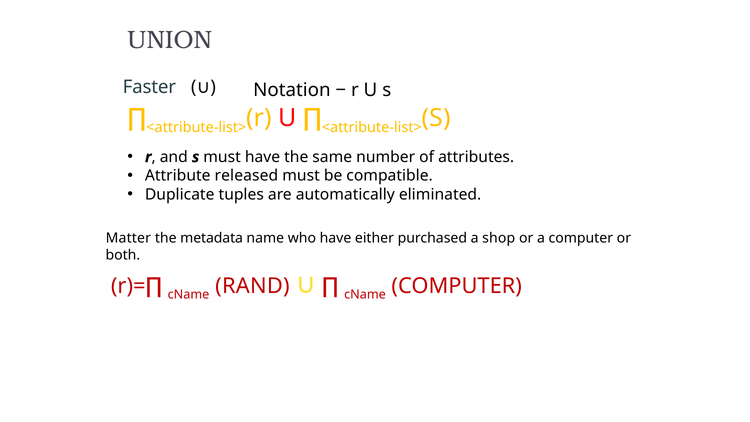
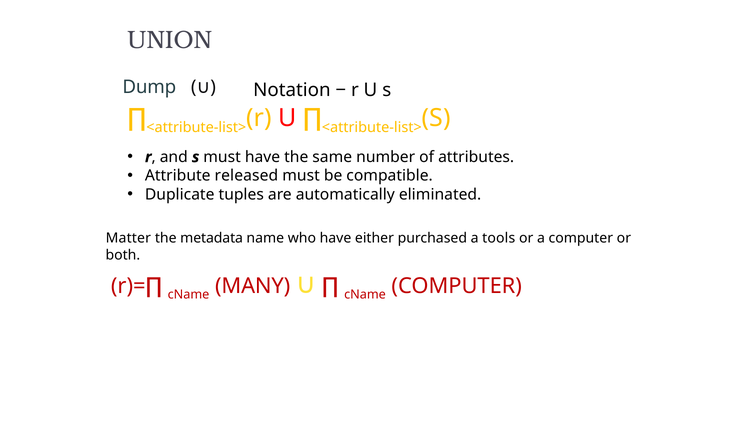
Faster: Faster -> Dump
shop: shop -> tools
RAND: RAND -> MANY
